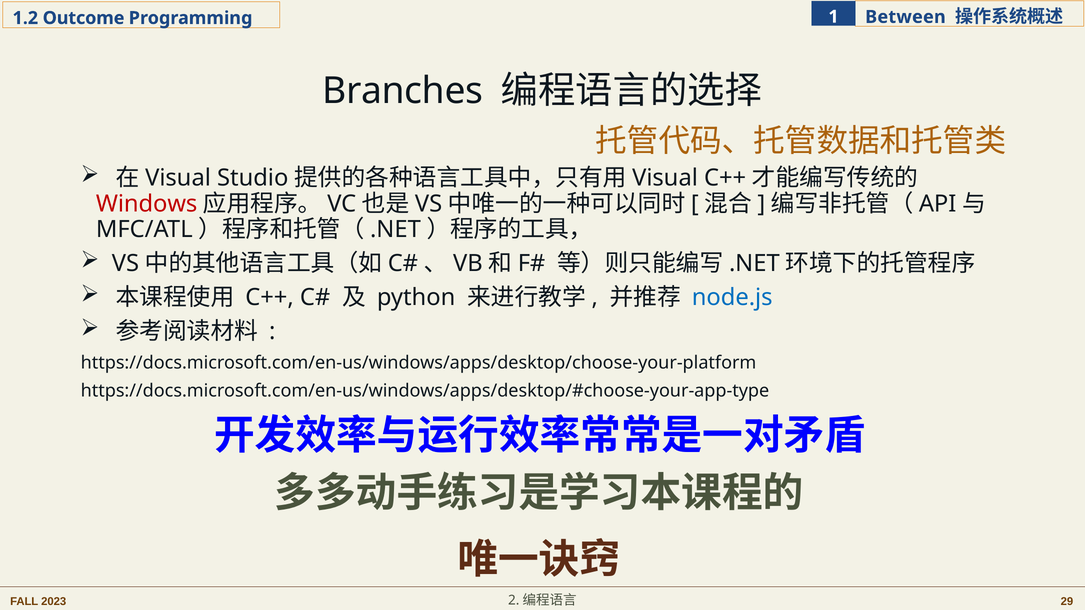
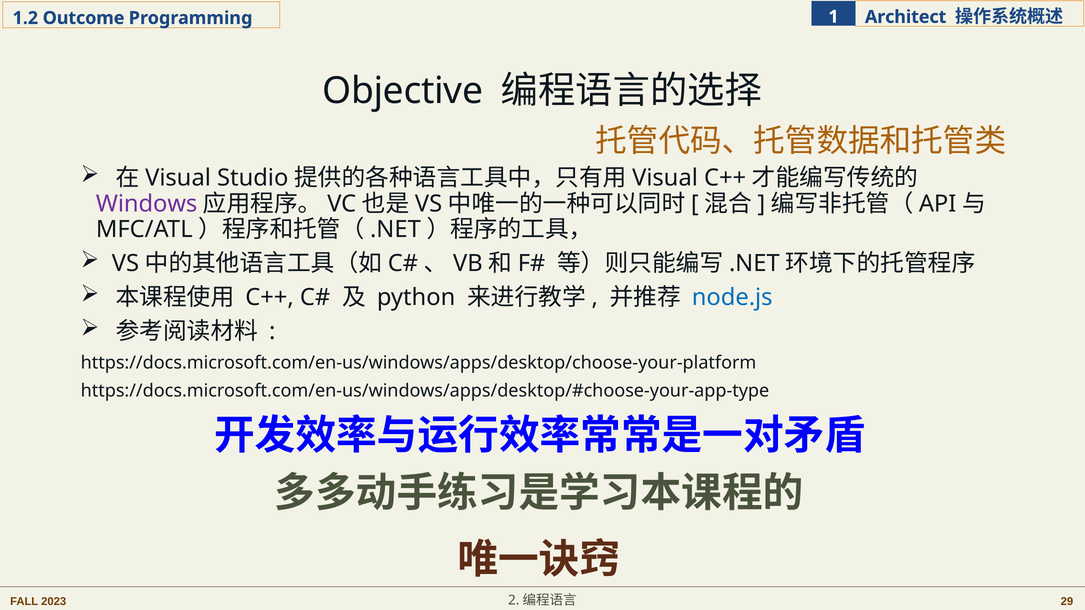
Between: Between -> Architect
Branches: Branches -> Objective
Windows colour: red -> purple
